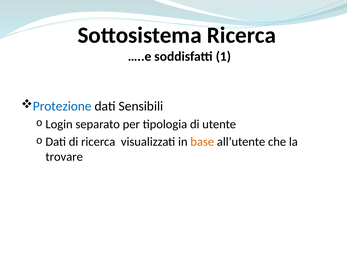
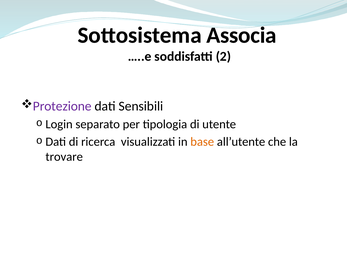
Sottosistema Ricerca: Ricerca -> Associa
1: 1 -> 2
Protezione colour: blue -> purple
